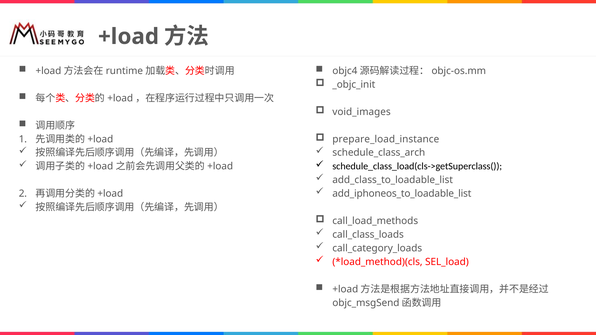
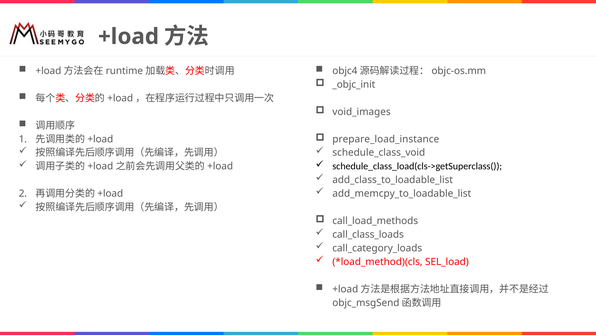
schedule_class_arch: schedule_class_arch -> schedule_class_void
add_iphoneos_to_loadable_list: add_iphoneos_to_loadable_list -> add_memcpy_to_loadable_list
